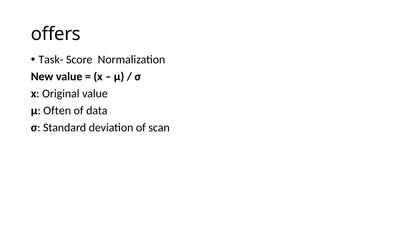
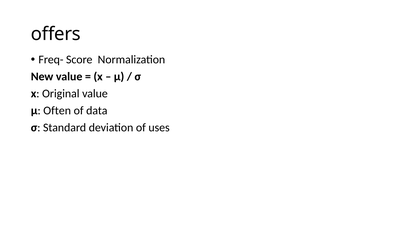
Task-: Task- -> Freq-
scan: scan -> uses
